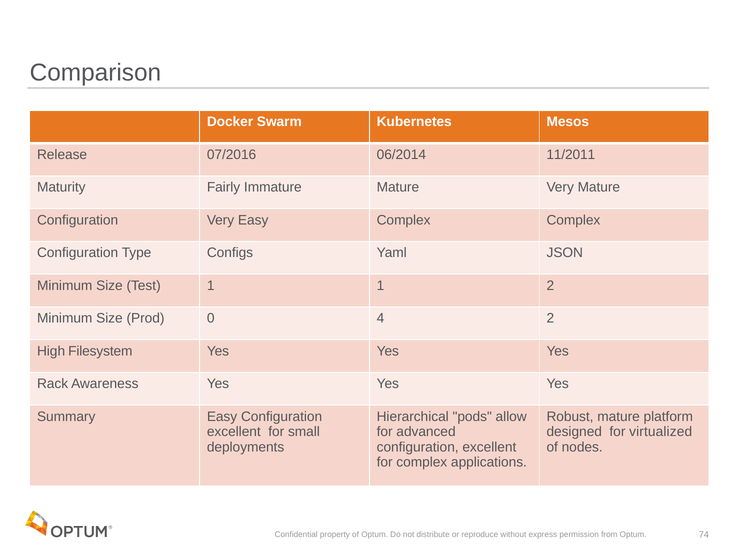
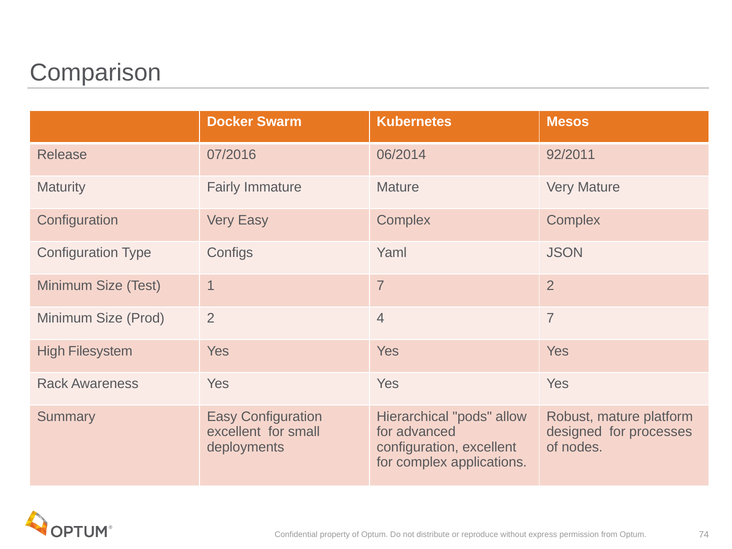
11/2011: 11/2011 -> 92/2011
1 1: 1 -> 7
Prod 0: 0 -> 2
4 2: 2 -> 7
virtualized: virtualized -> processes
